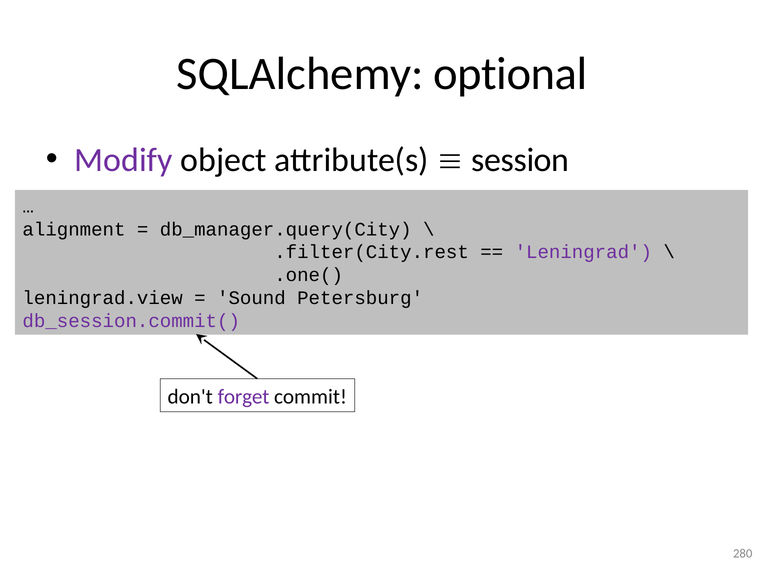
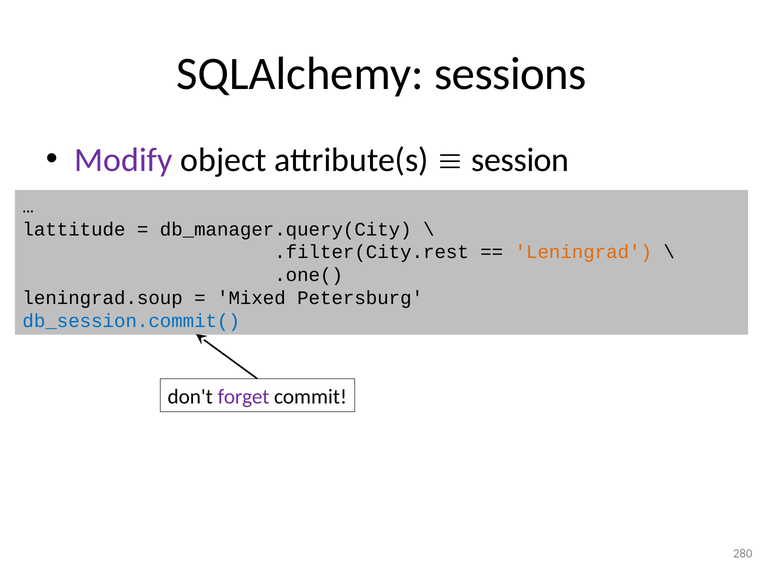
optional: optional -> sessions
alignment: alignment -> lattitude
Leningrad colour: purple -> orange
leningrad.view: leningrad.view -> leningrad.soup
Sound: Sound -> Mixed
db_session.commit( colour: purple -> blue
